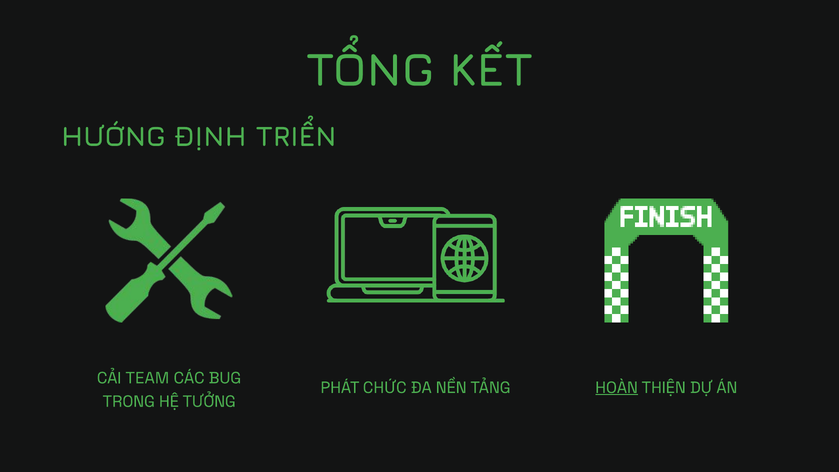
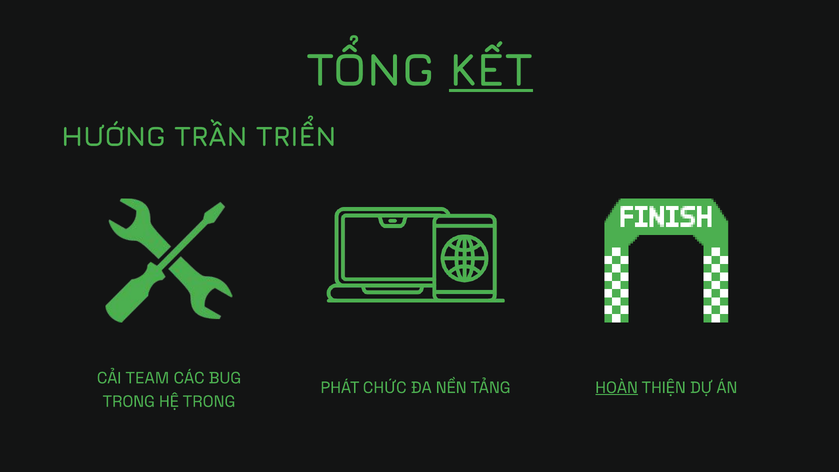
KẾT underline: none -> present
ĐỊNH: ĐỊNH -> TRẦN
HỆ TƯỞNG: TƯỞNG -> TRONG
